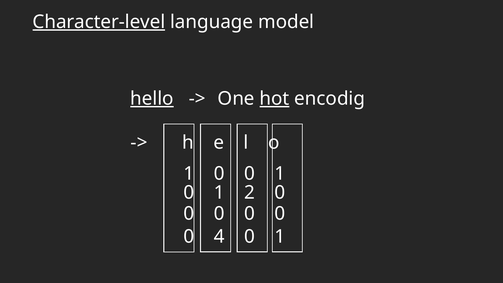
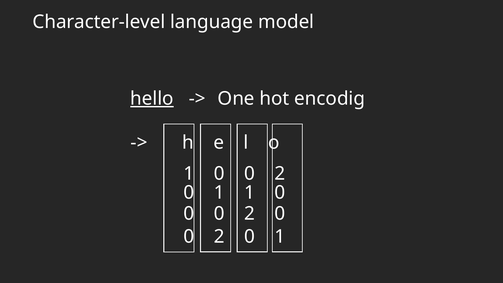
Character-level underline: present -> none
hot underline: present -> none
1 0 0 1: 1 -> 2
1 2: 2 -> 1
0 at (250, 213): 0 -> 2
4 at (219, 237): 4 -> 2
